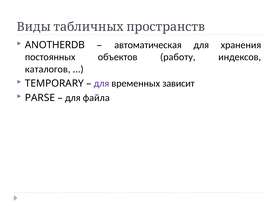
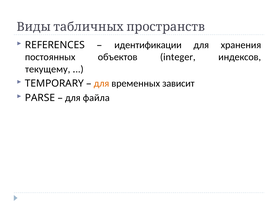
ANOTHERDB: ANOTHERDB -> REFERENCES
автоматическая: автоматическая -> идентификации
работу: работу -> integer
каталогов: каталогов -> текущему
для at (101, 84) colour: purple -> orange
